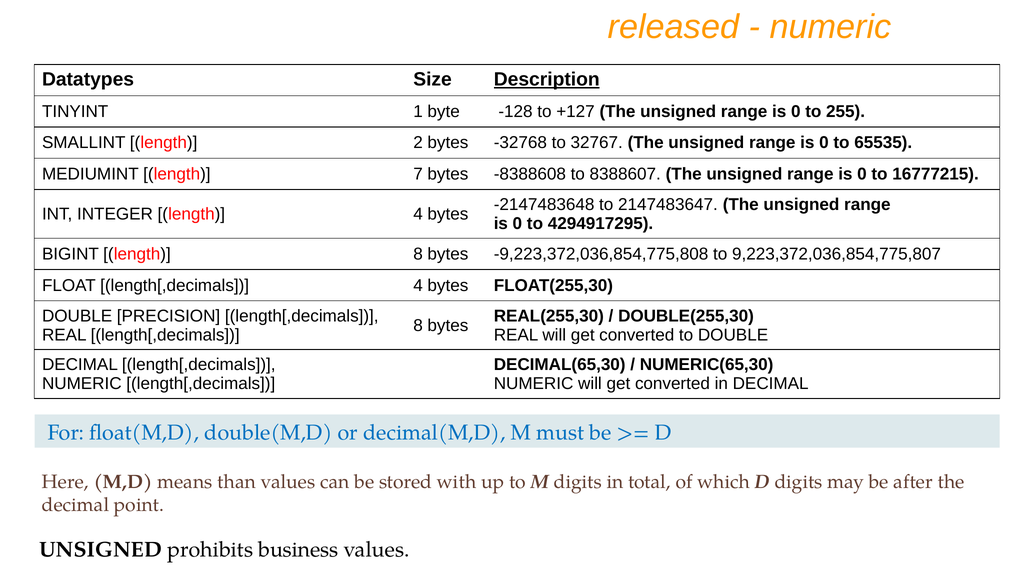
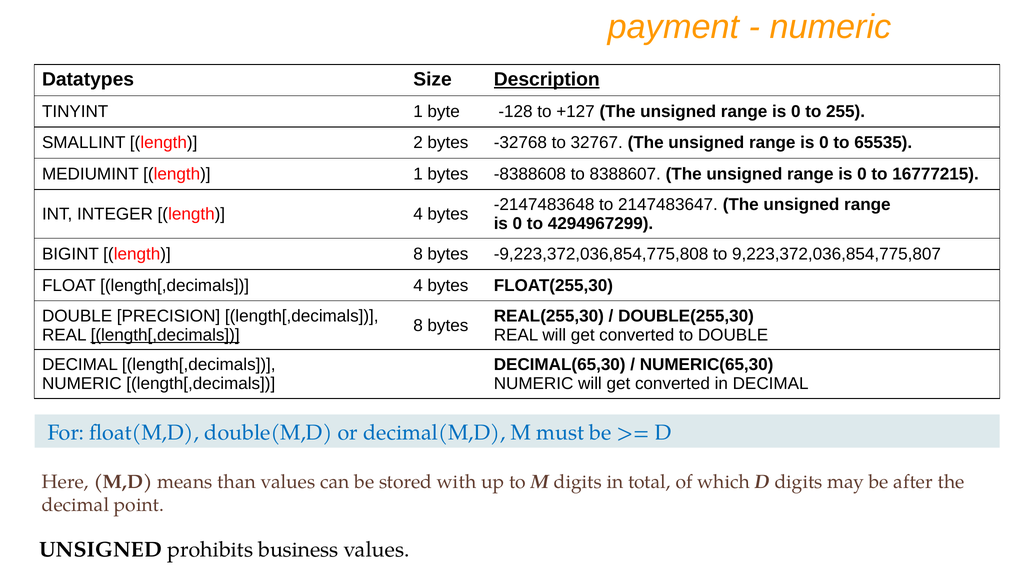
released: released -> payment
length 7: 7 -> 1
4294917295: 4294917295 -> 4294967299
length[,decimals at (165, 335) underline: none -> present
